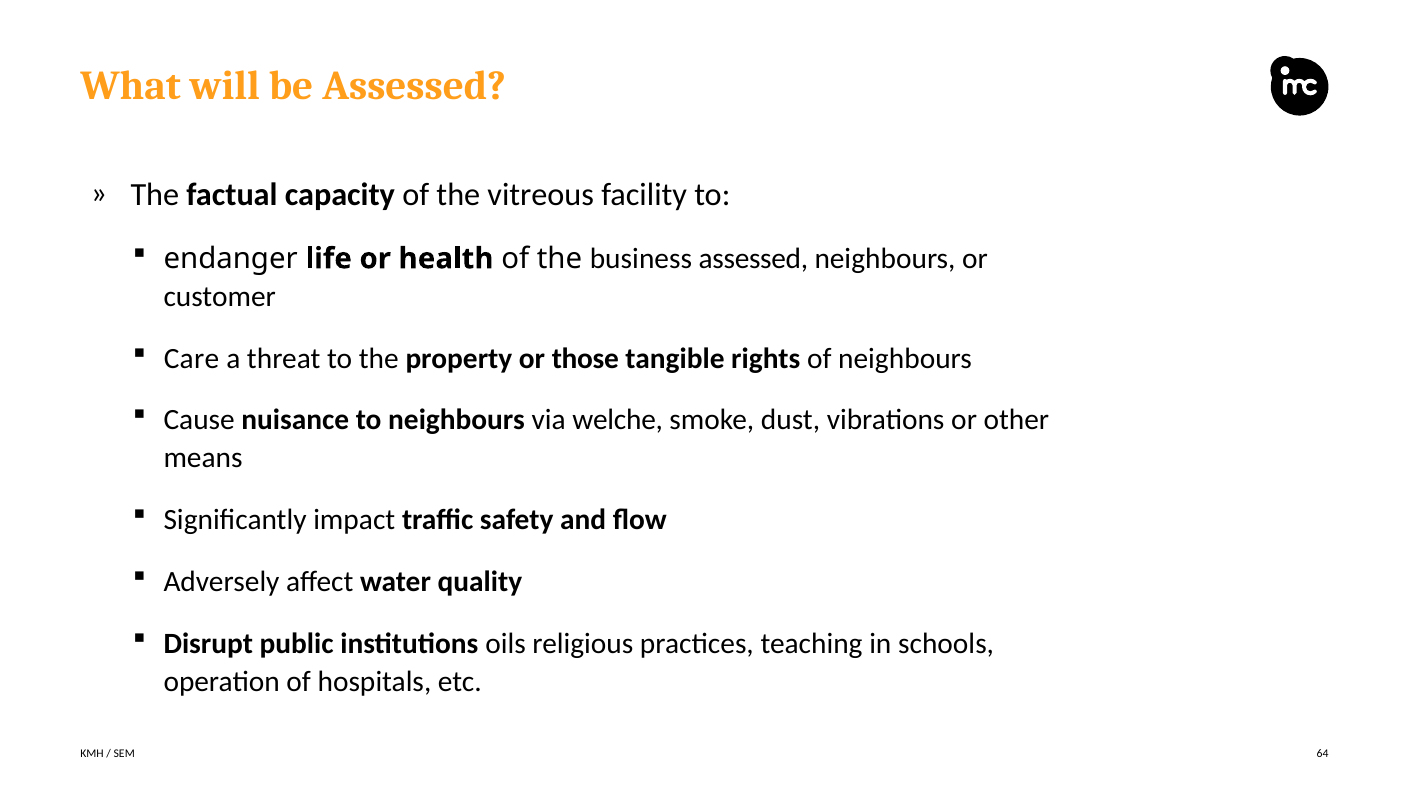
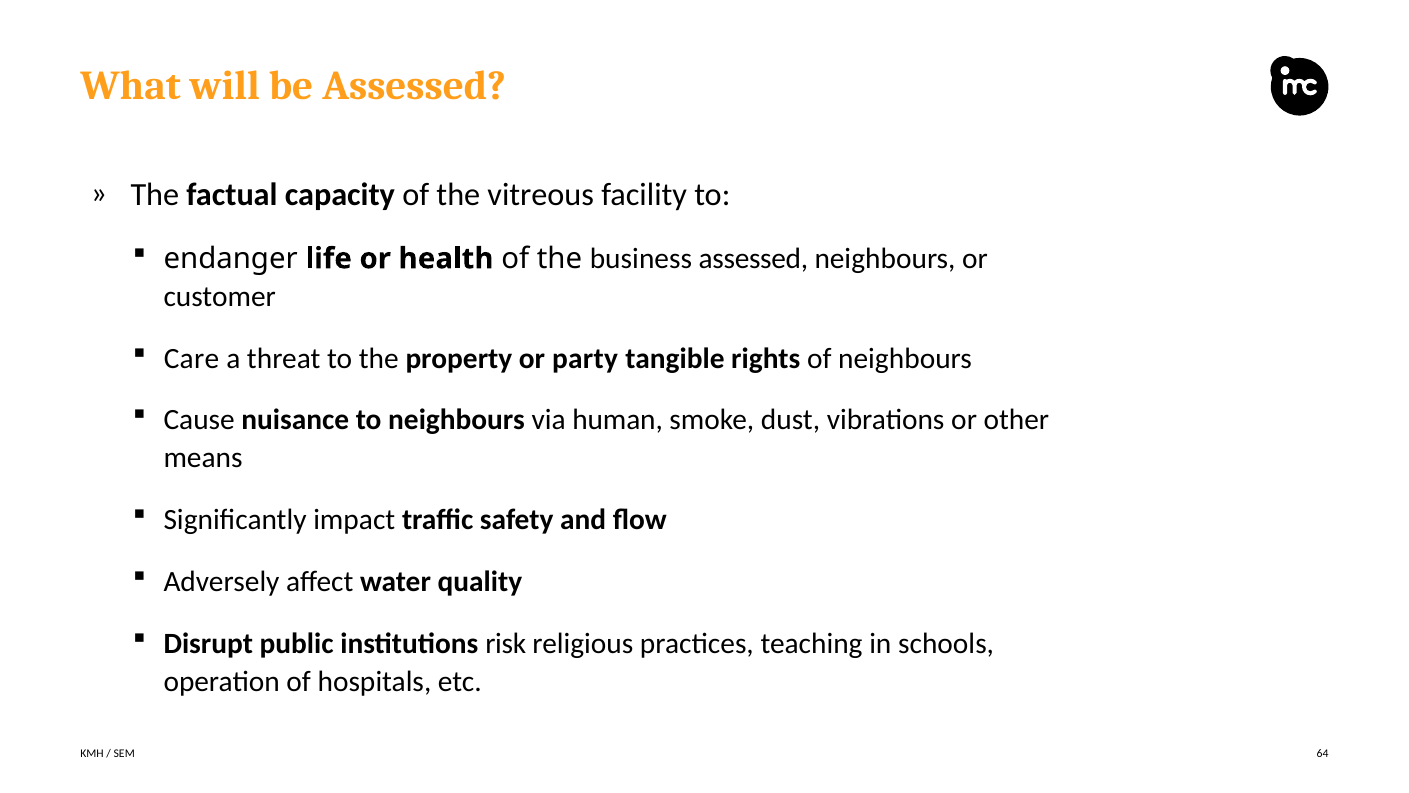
those: those -> party
welche: welche -> human
oils: oils -> risk
